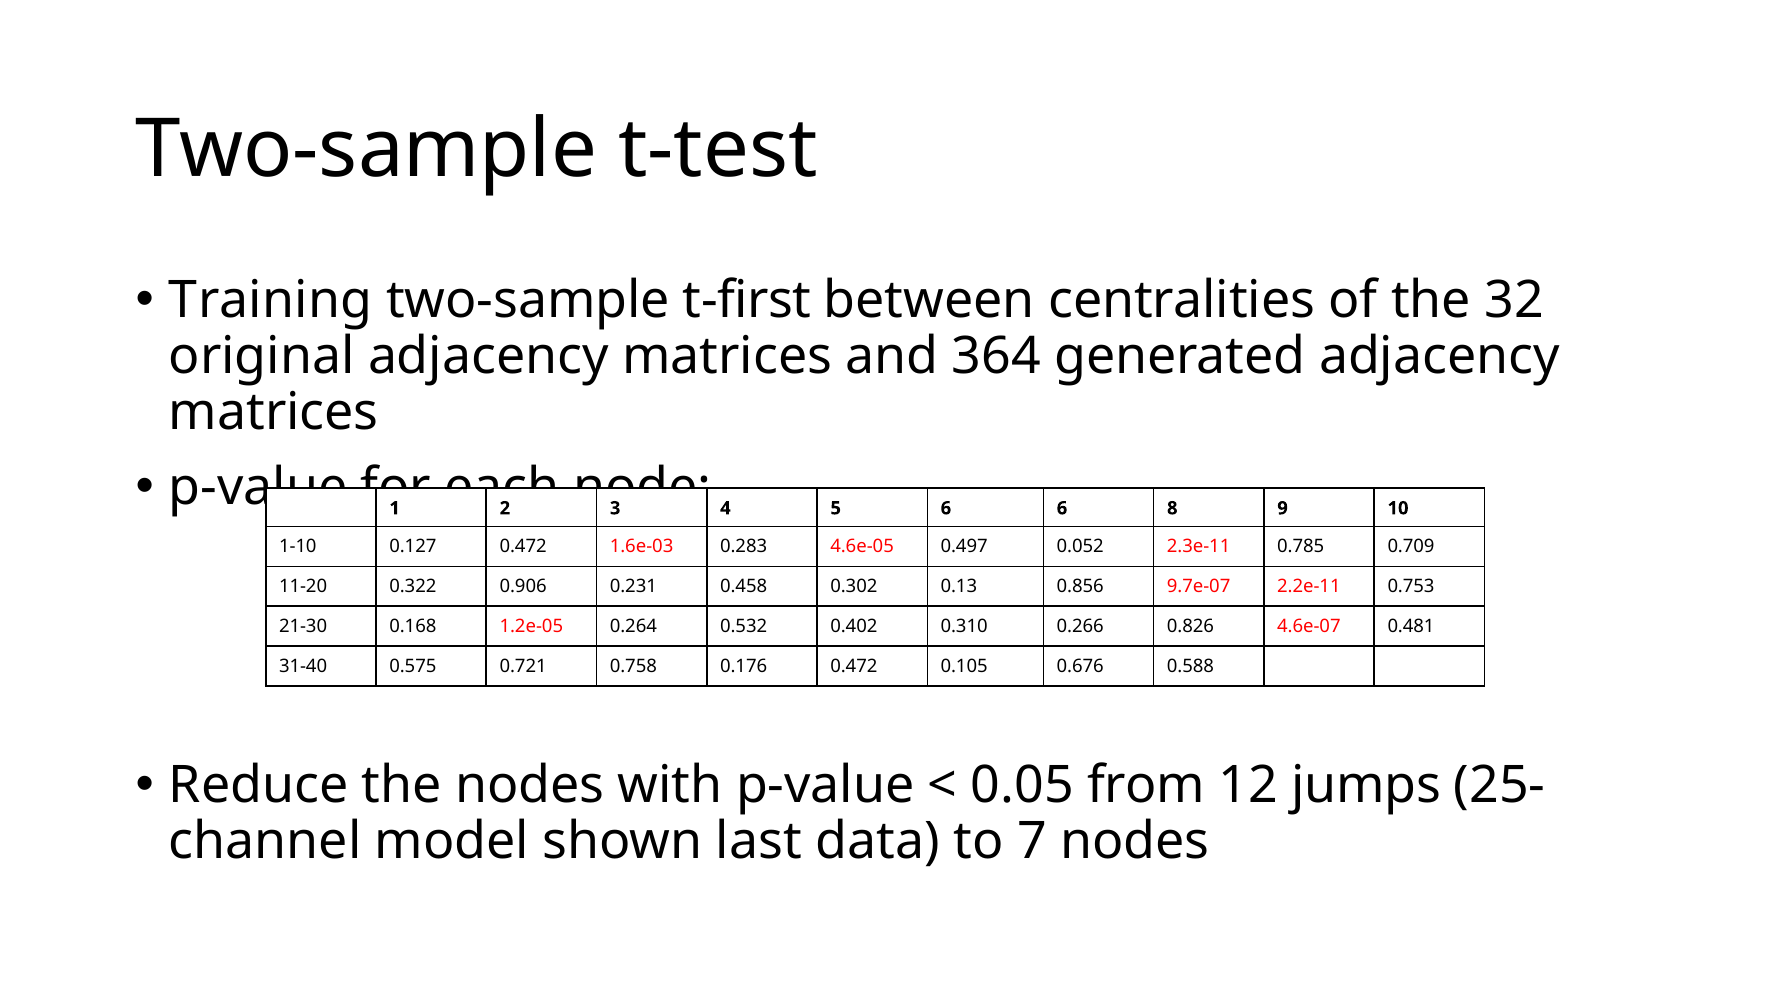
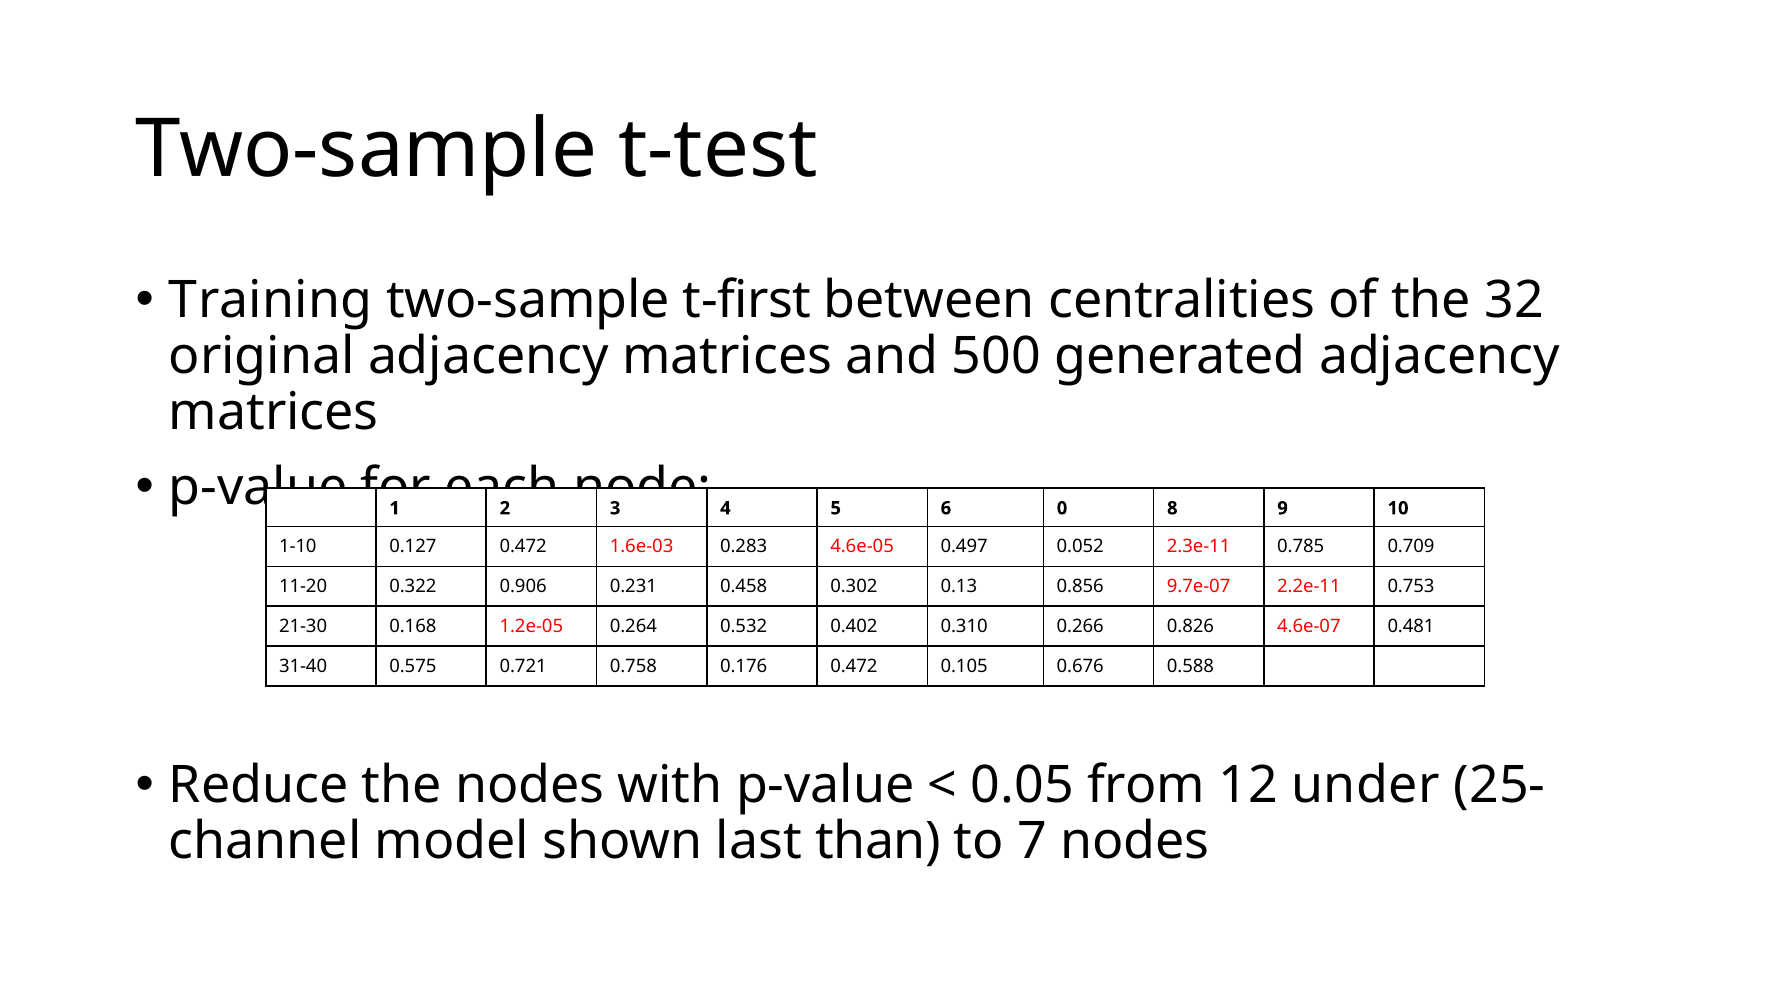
364: 364 -> 500
6 6: 6 -> 0
jumps: jumps -> under
data: data -> than
